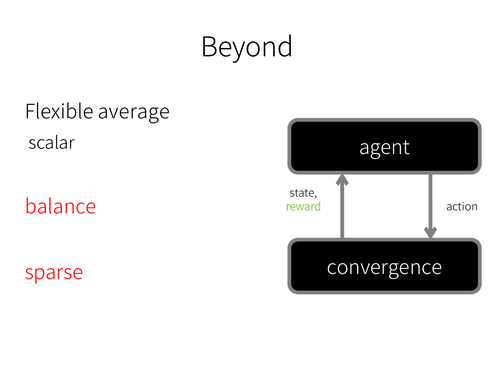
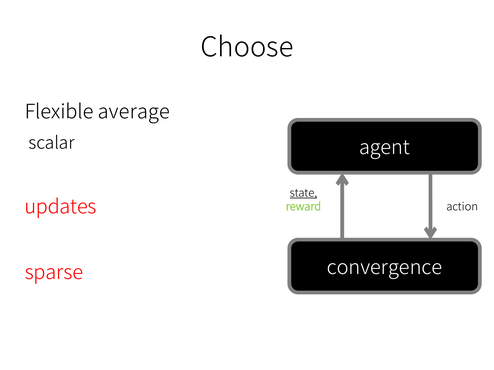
Beyond: Beyond -> Choose
state underline: none -> present
balance: balance -> updates
